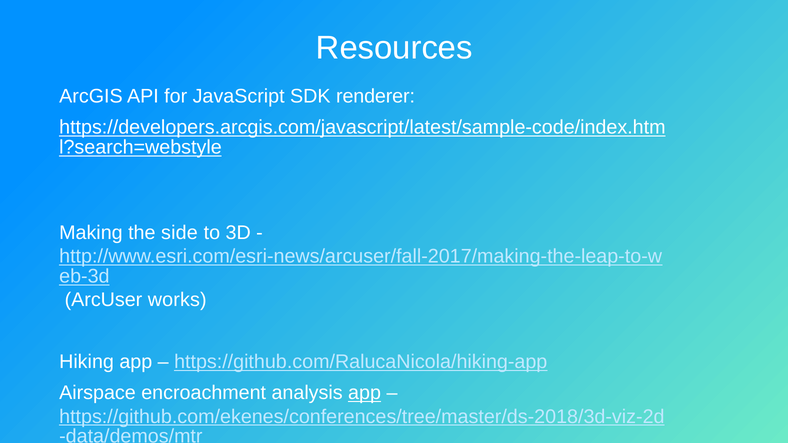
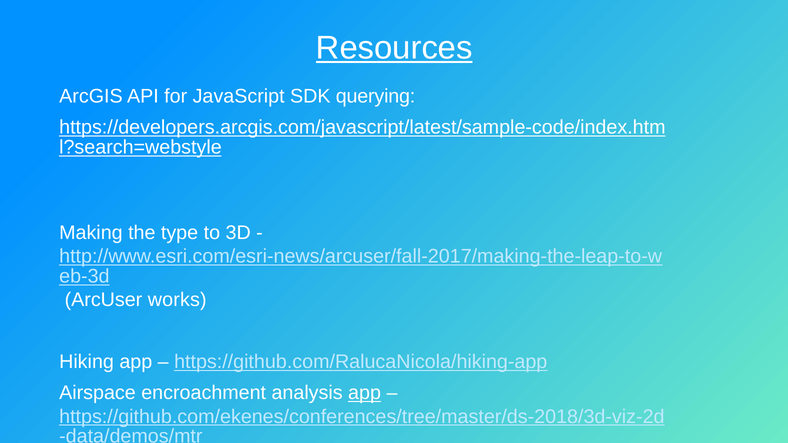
Resources underline: none -> present
renderer: renderer -> querying
side: side -> type
